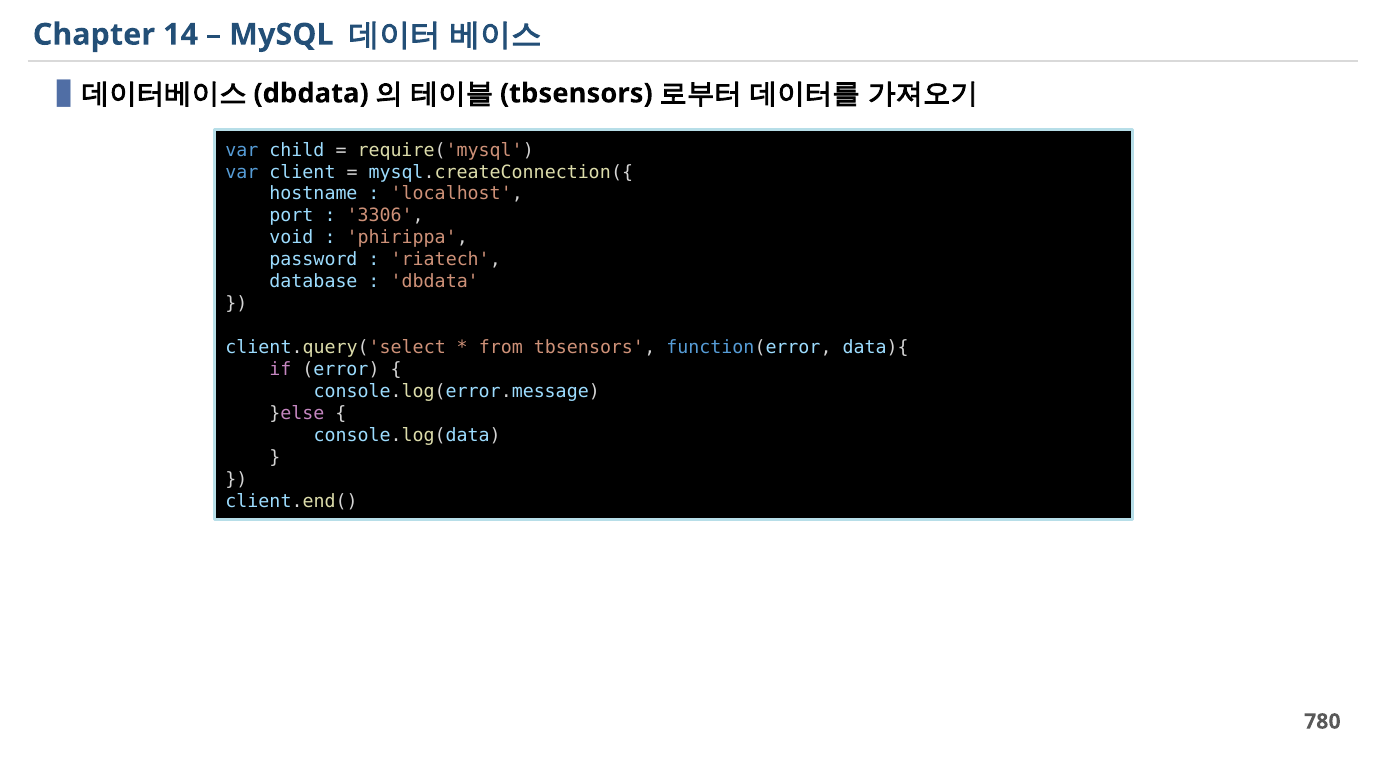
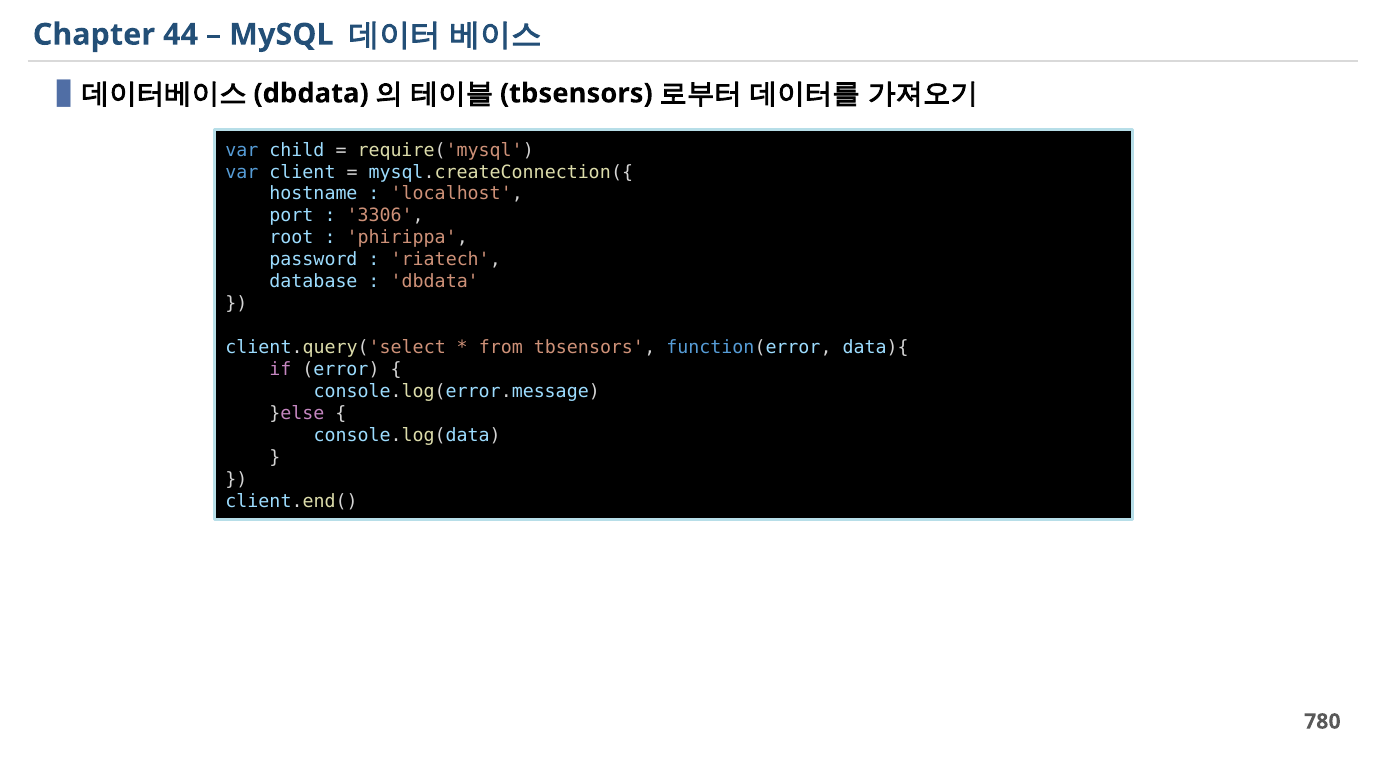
14: 14 -> 44
void: void -> root
